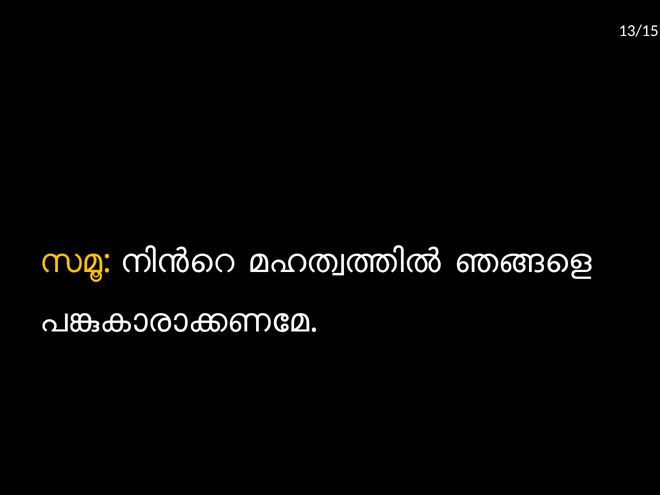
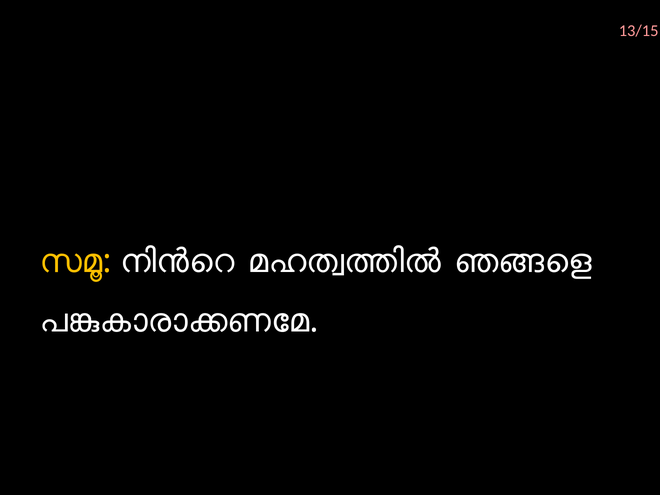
13/15 colour: white -> pink
